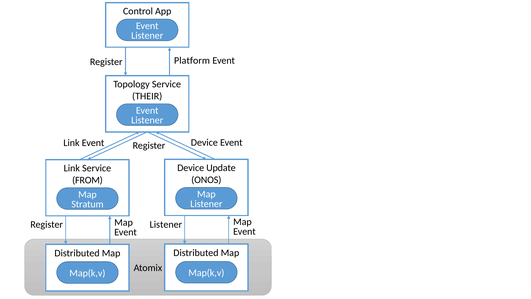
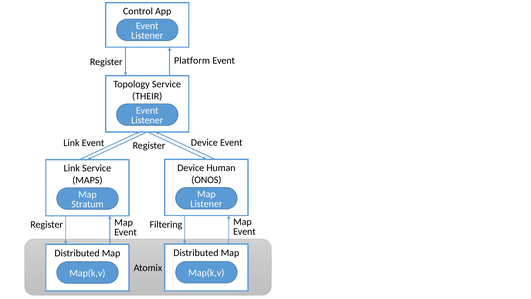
Update: Update -> Human
FROM: FROM -> MAPS
Listener at (166, 224): Listener -> Filtering
